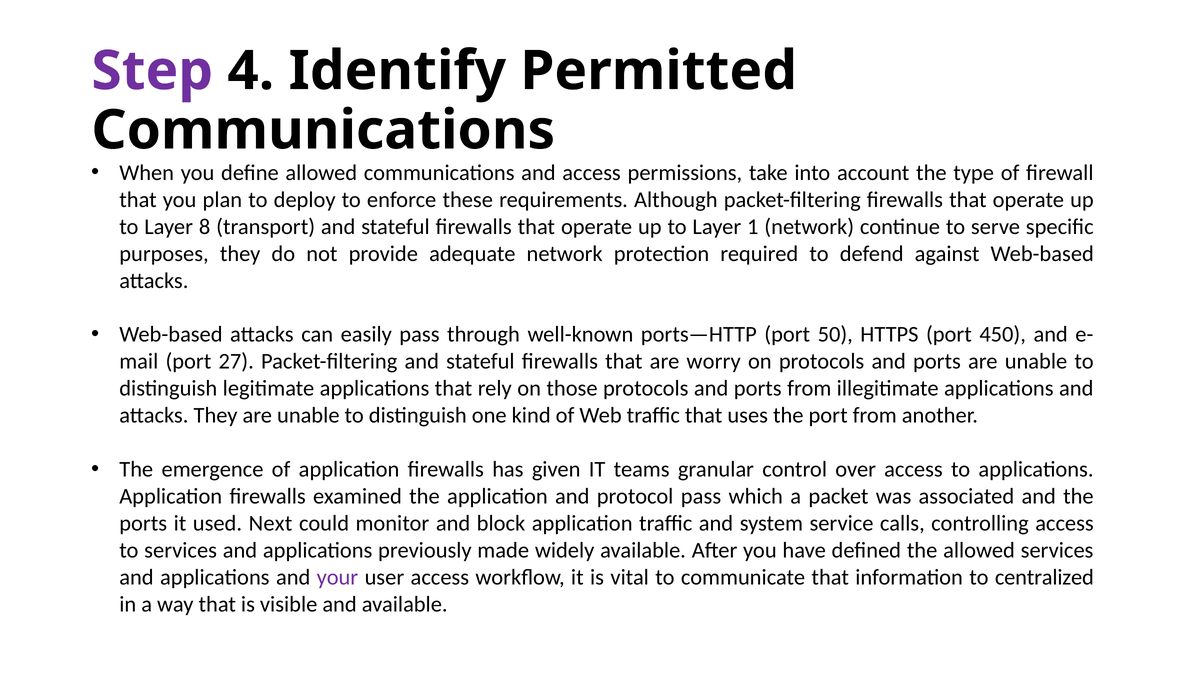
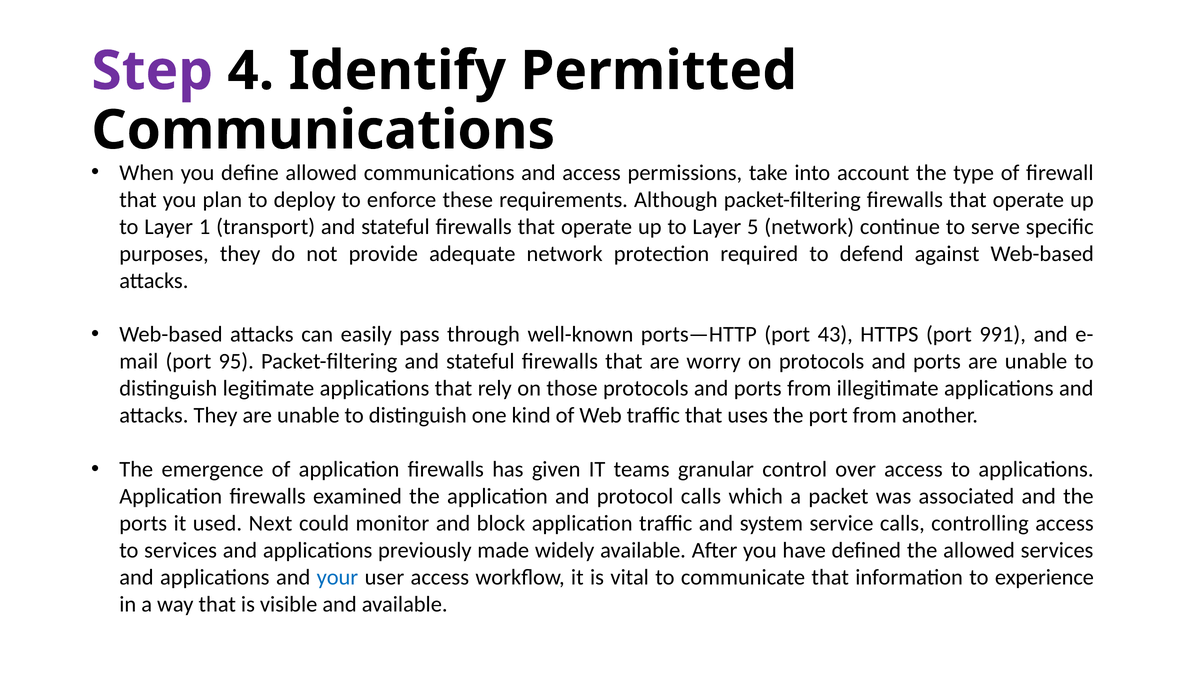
8: 8 -> 1
1: 1 -> 5
50: 50 -> 43
450: 450 -> 991
27: 27 -> 95
protocol pass: pass -> calls
your colour: purple -> blue
centralized: centralized -> experience
